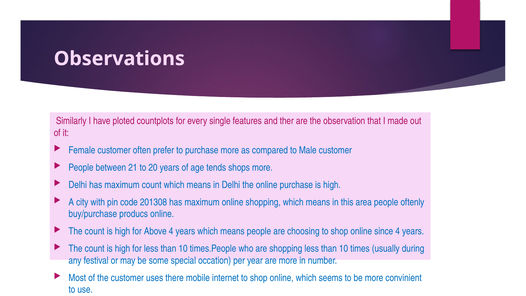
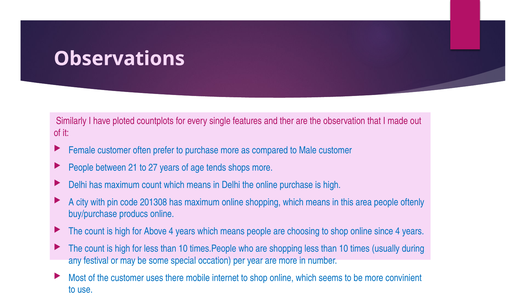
20: 20 -> 27
